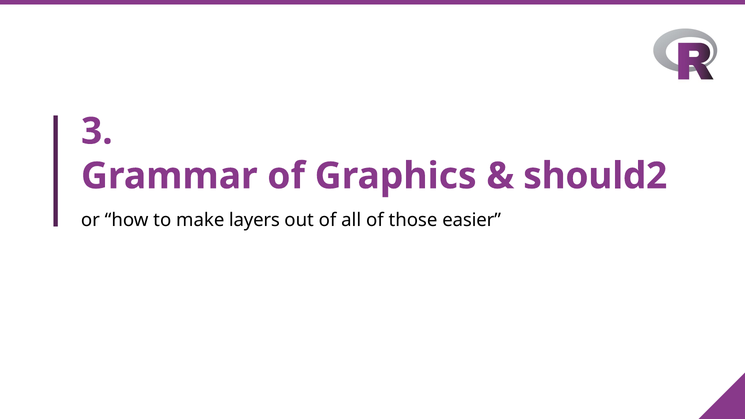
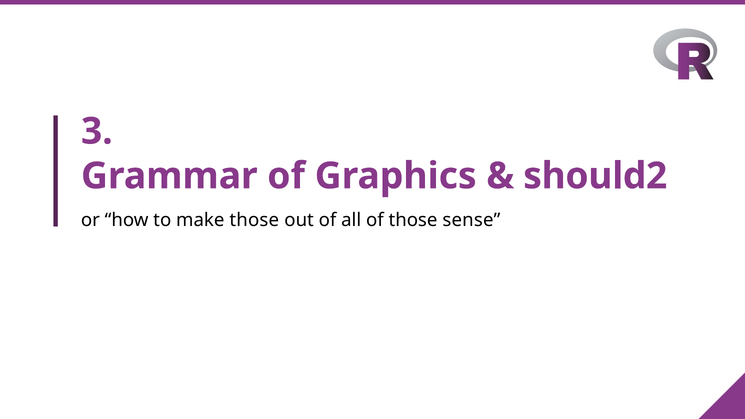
make layers: layers -> those
easier: easier -> sense
